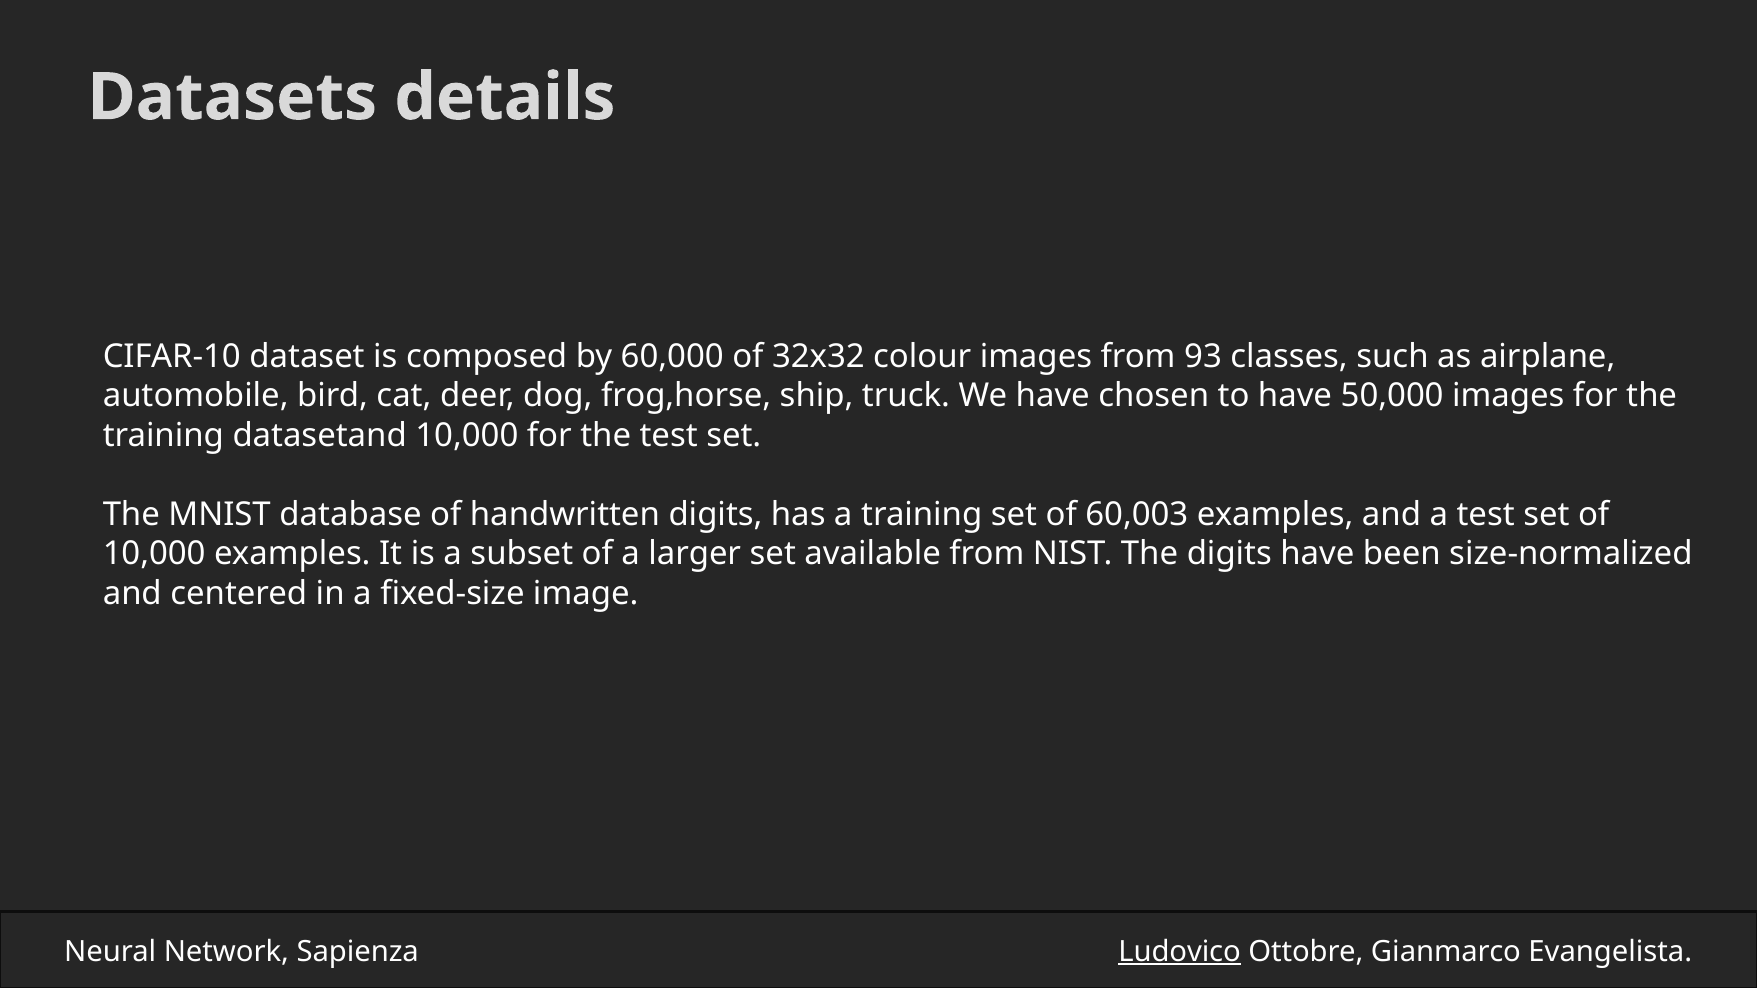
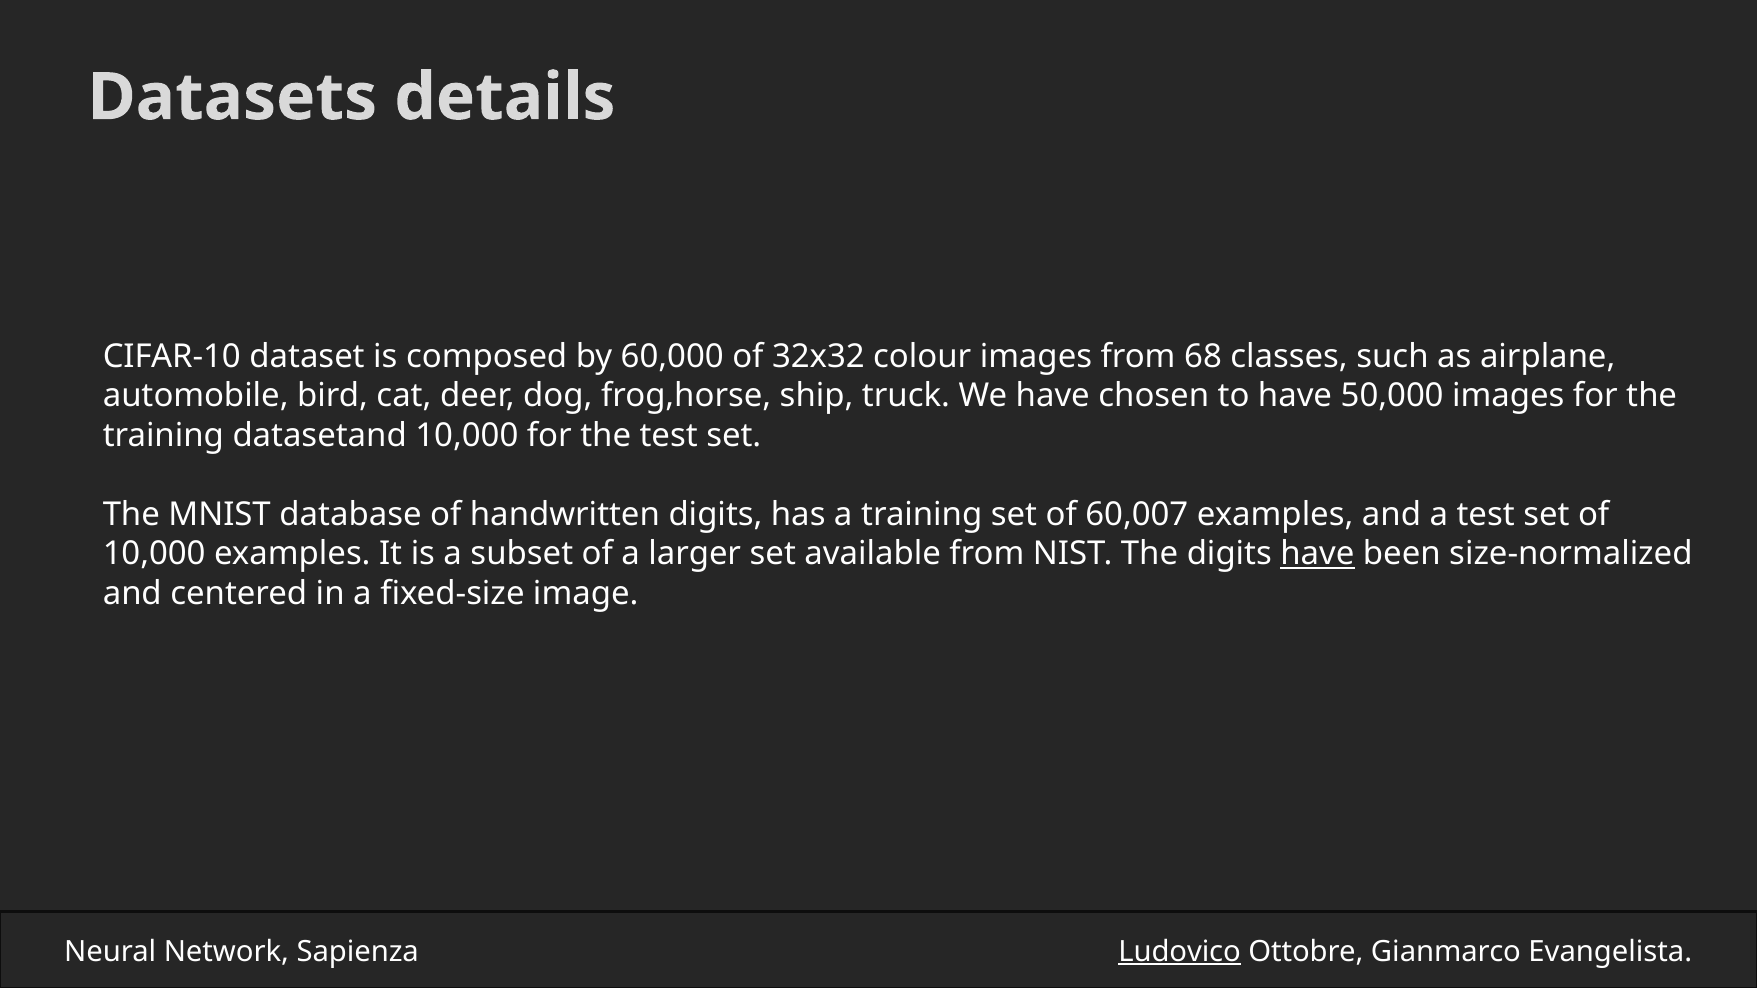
93: 93 -> 68
60,003: 60,003 -> 60,007
have at (1317, 554) underline: none -> present
